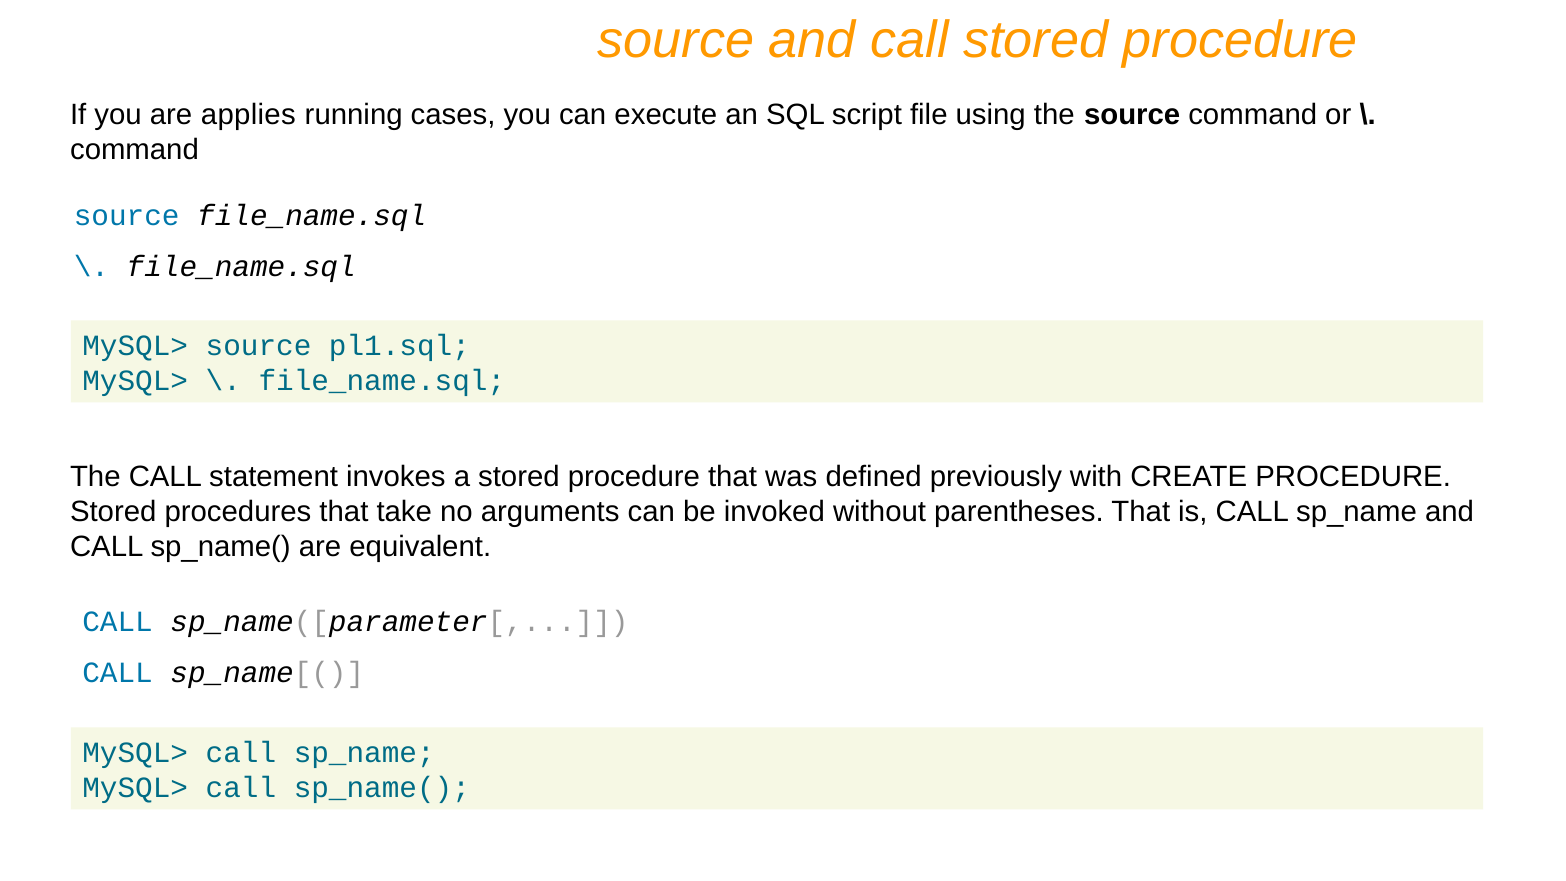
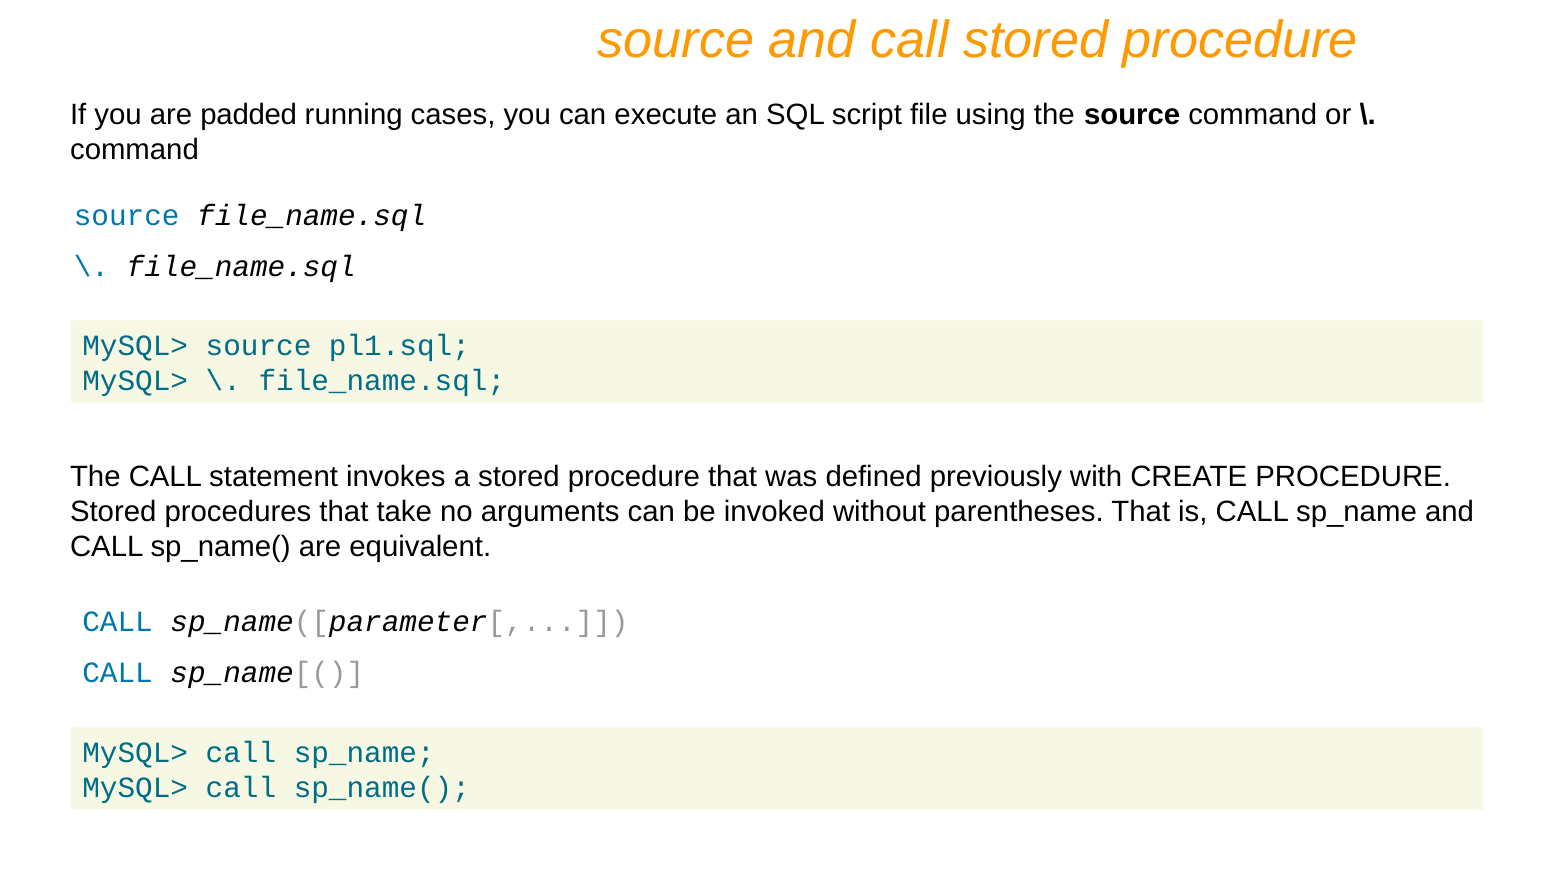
applies: applies -> padded
